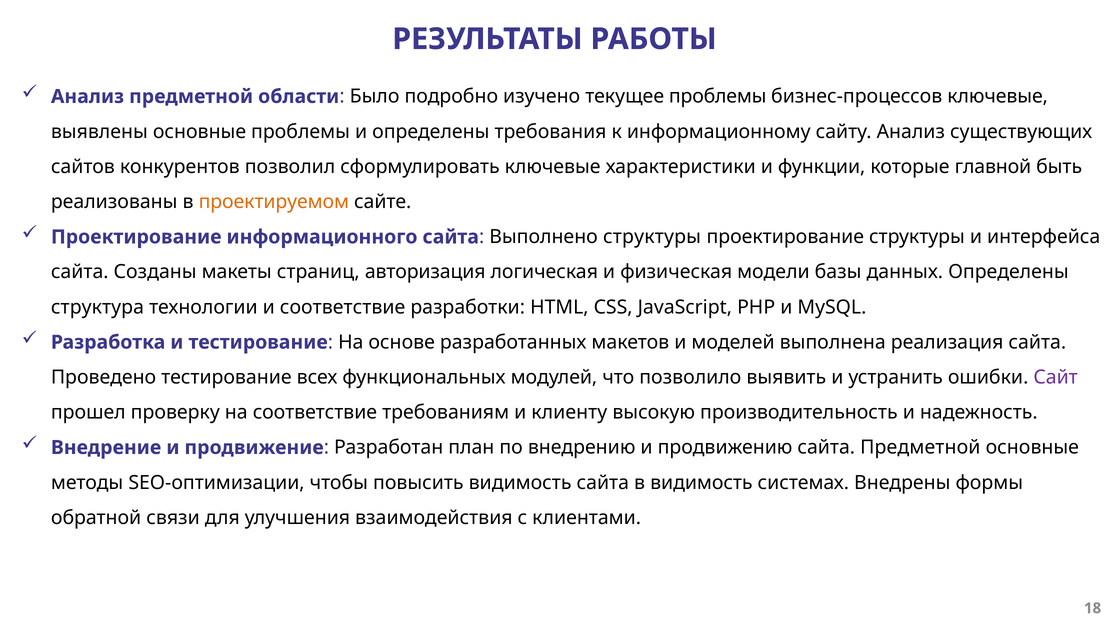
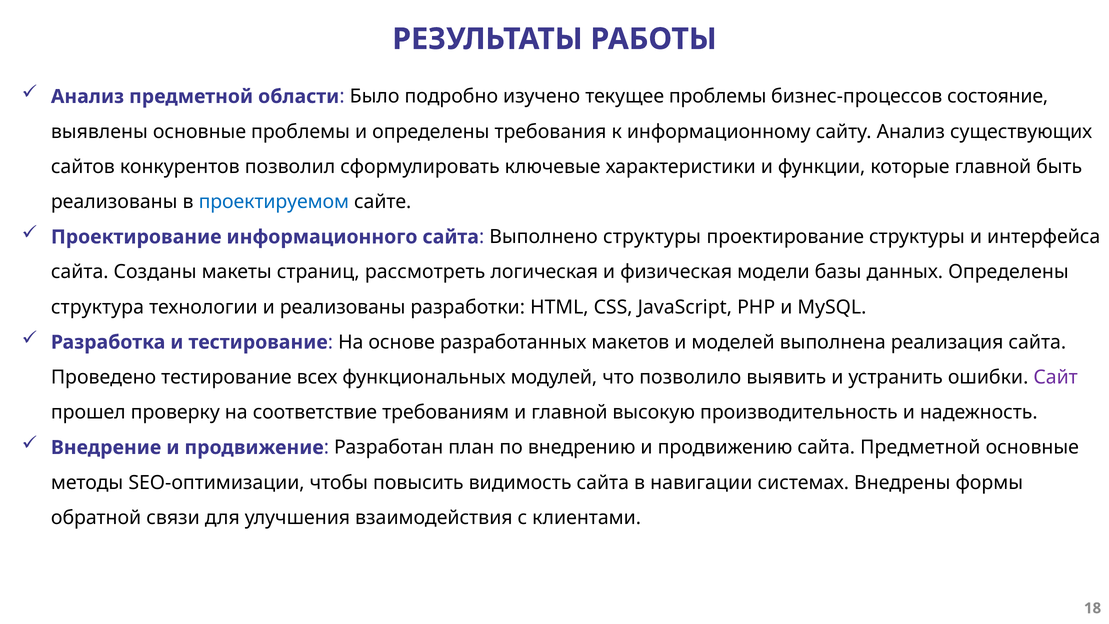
бизнес-процессов ключевые: ключевые -> состояние
проектируемом colour: orange -> blue
авторизация: авторизация -> рассмотреть
и соответствие: соответствие -> реализованы
и клиенту: клиенту -> главной
в видимость: видимость -> навигации
